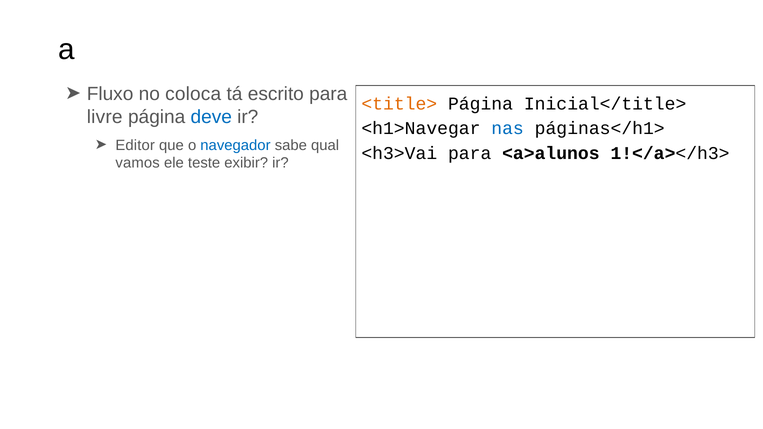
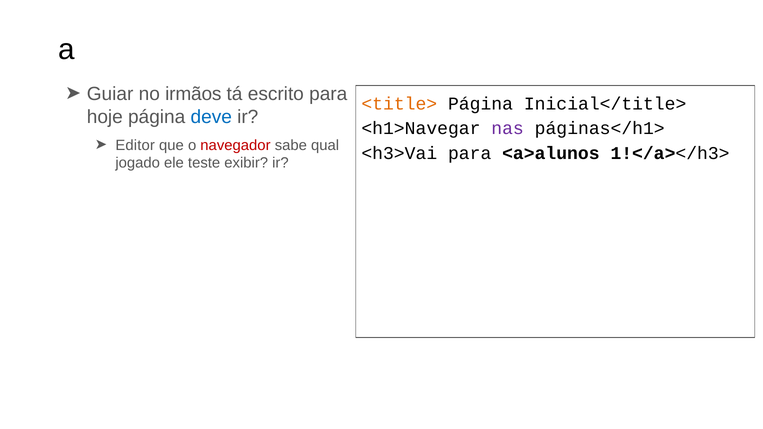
Fluxo: Fluxo -> Guiar
coloca: coloca -> irmãos
livre: livre -> hoje
nas colour: blue -> purple
navegador colour: blue -> red
vamos: vamos -> jogado
